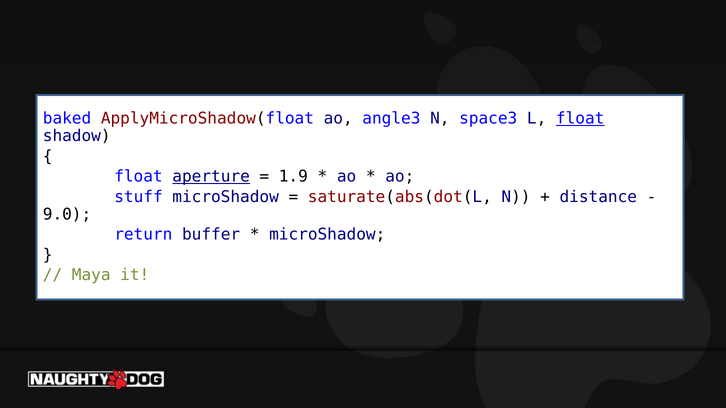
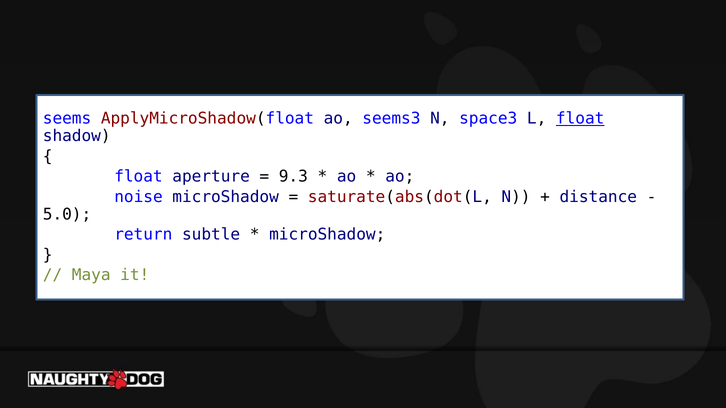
baked: baked -> seems
angle3: angle3 -> seems3
aperture underline: present -> none
1.9: 1.9 -> 9.3
stuff: stuff -> noise
9.0: 9.0 -> 5.0
buffer: buffer -> subtle
